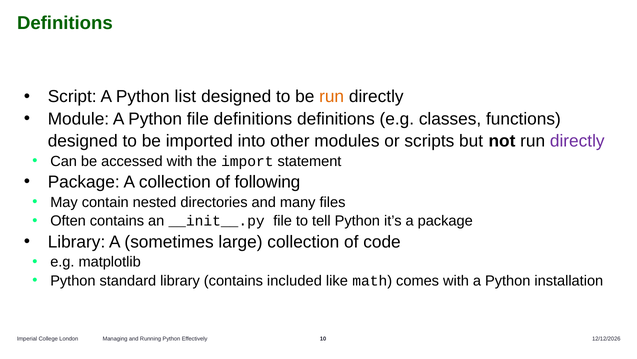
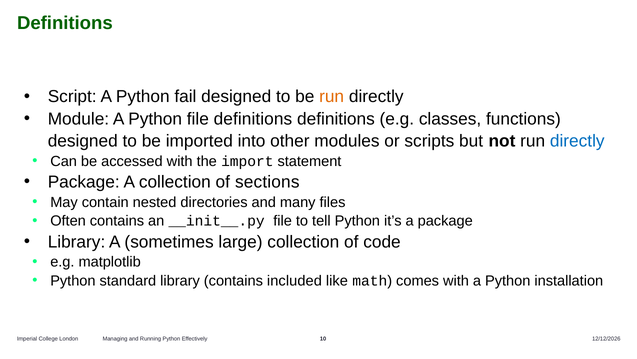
list: list -> fail
directly at (577, 141) colour: purple -> blue
following: following -> sections
